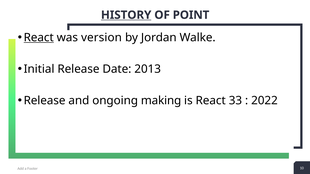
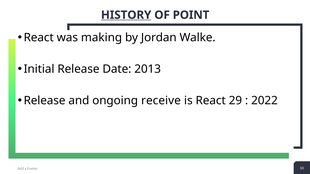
React at (39, 38) underline: present -> none
version: version -> making
making: making -> receive
33: 33 -> 29
